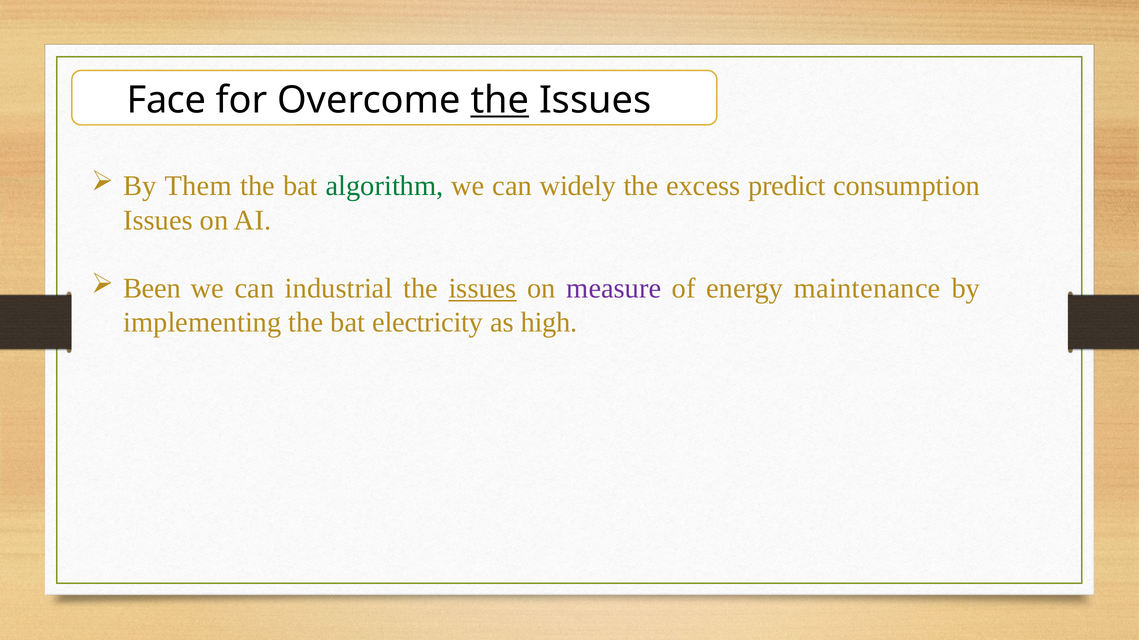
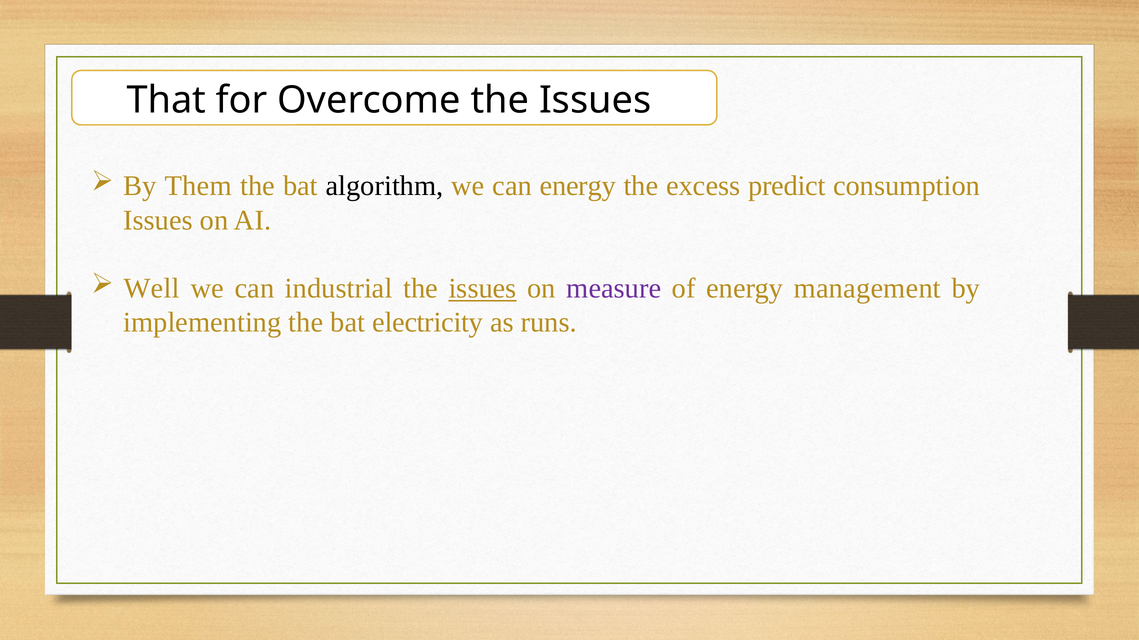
Face: Face -> That
the at (500, 100) underline: present -> none
algorithm colour: green -> black
can widely: widely -> energy
Been: Been -> Well
maintenance: maintenance -> management
high: high -> runs
